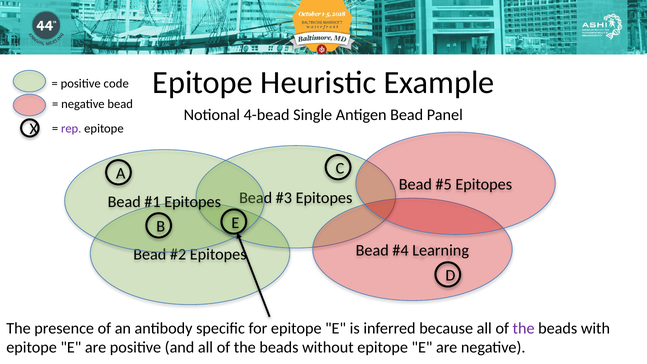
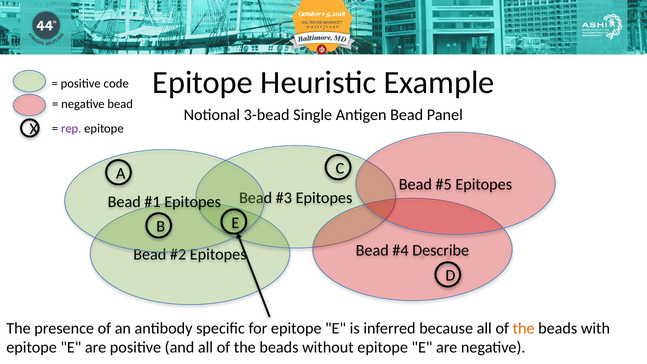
4-bead: 4-bead -> 3-bead
Learning: Learning -> Describe
the at (524, 328) colour: purple -> orange
